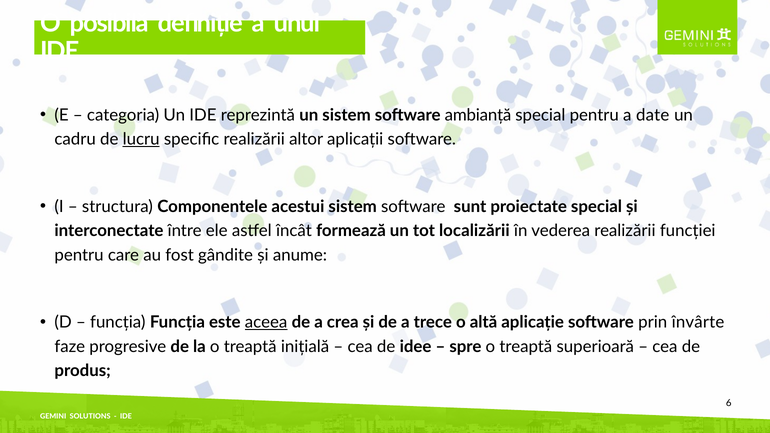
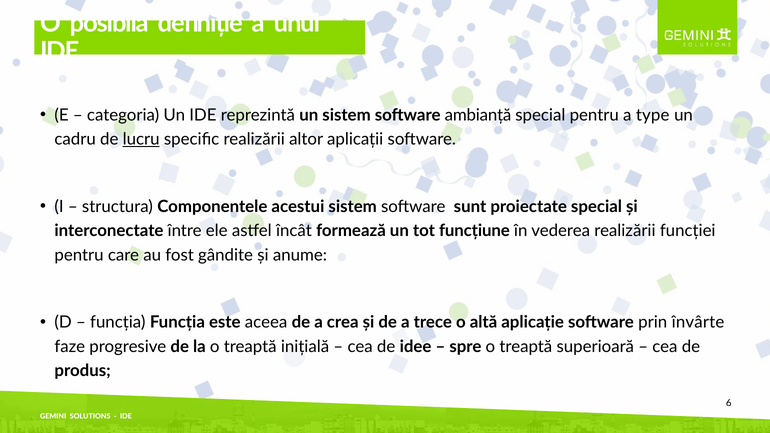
date: date -> type
localizării: localizării -> funcțiune
aceea underline: present -> none
